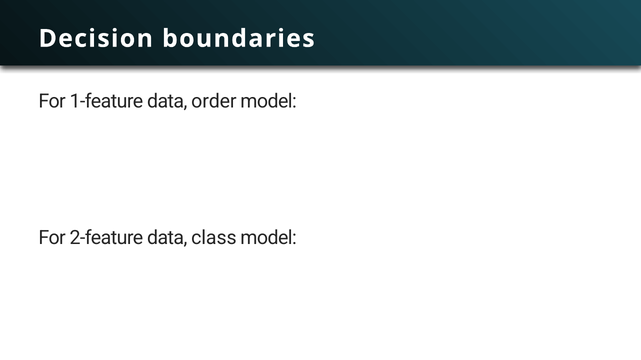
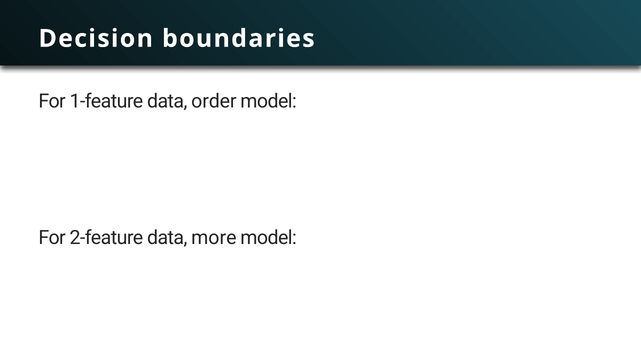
class: class -> more
